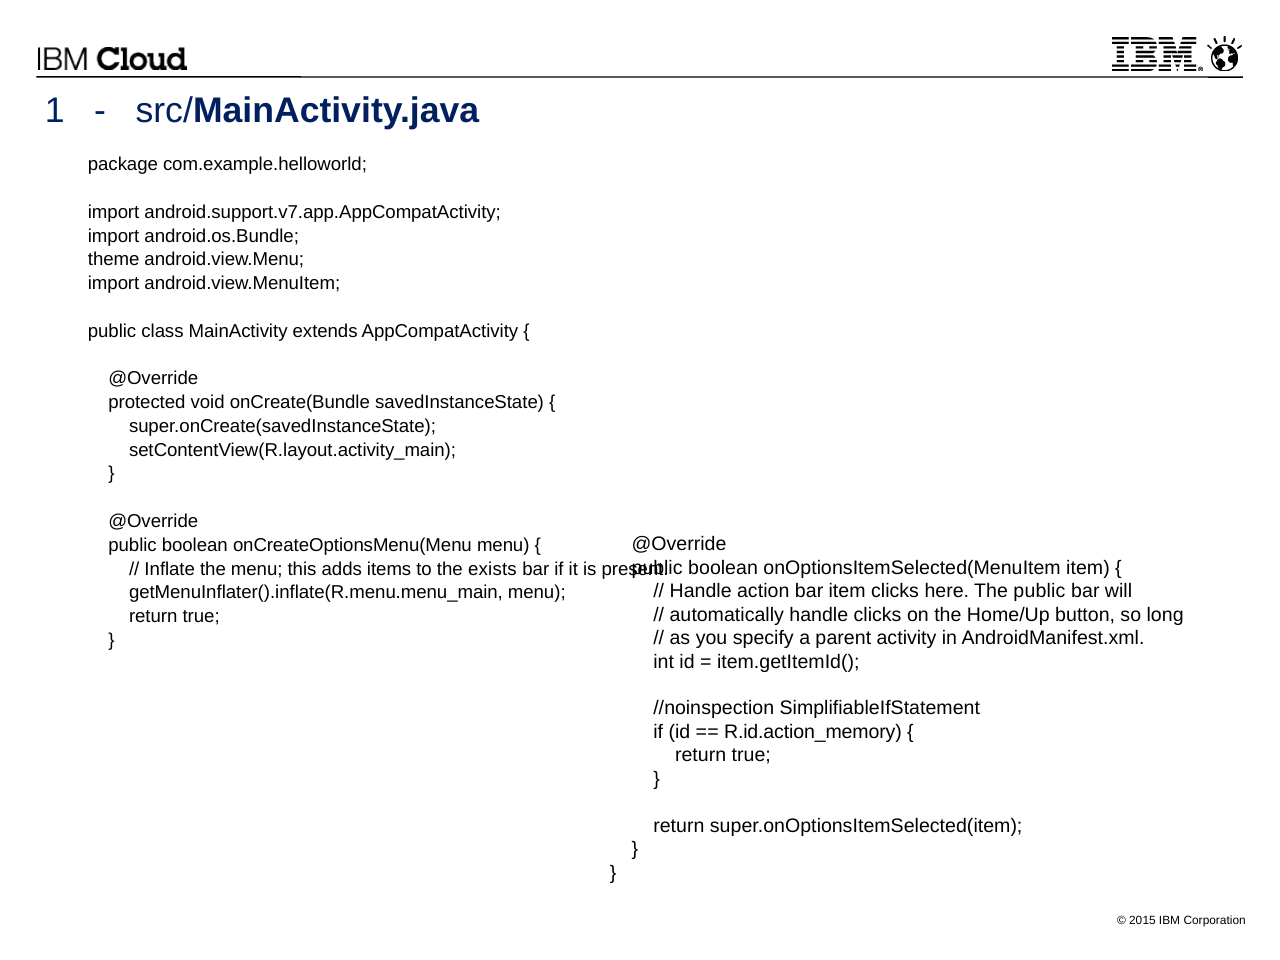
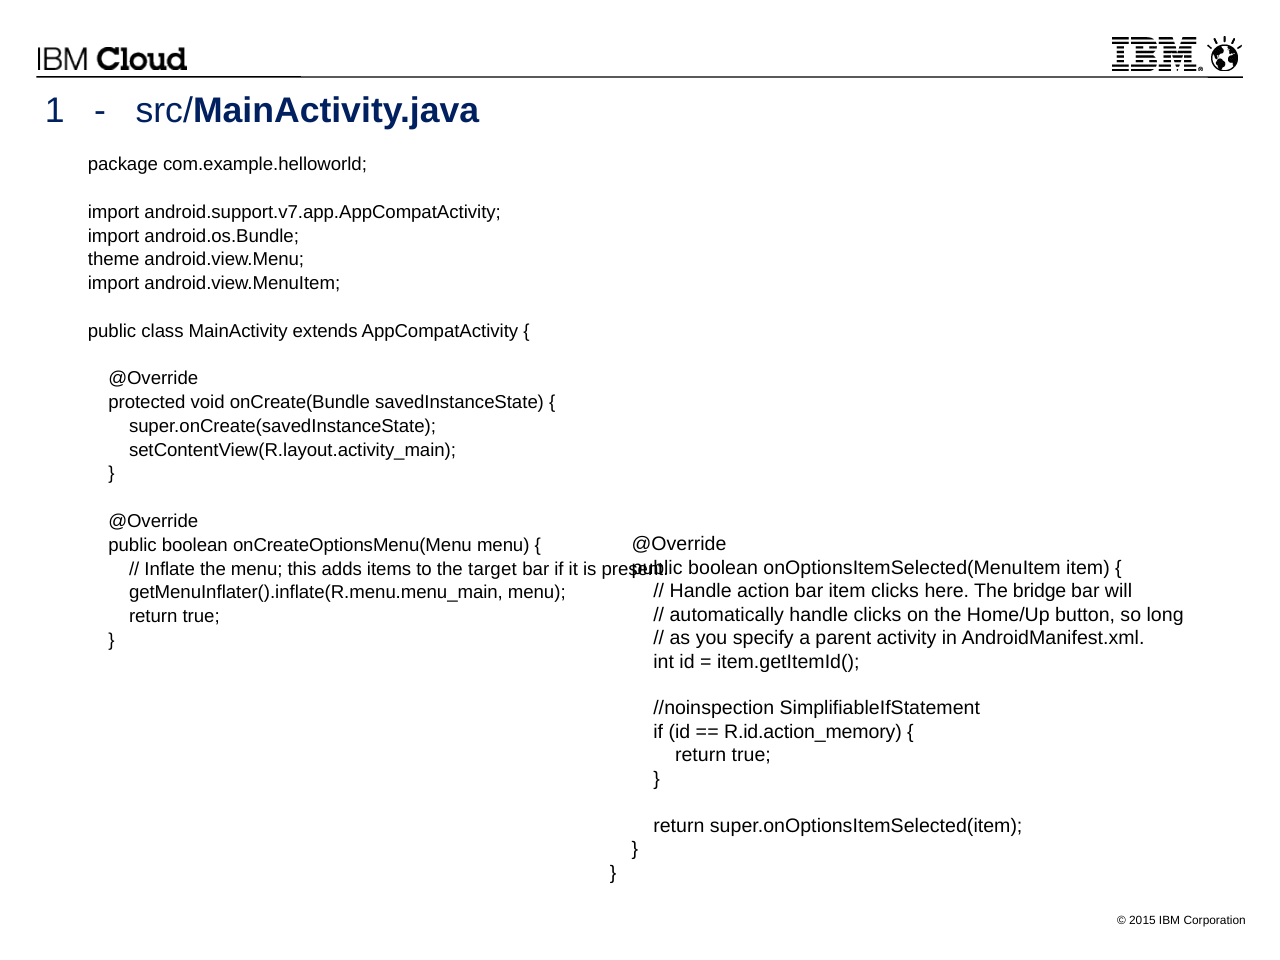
exists: exists -> target
The public: public -> bridge
